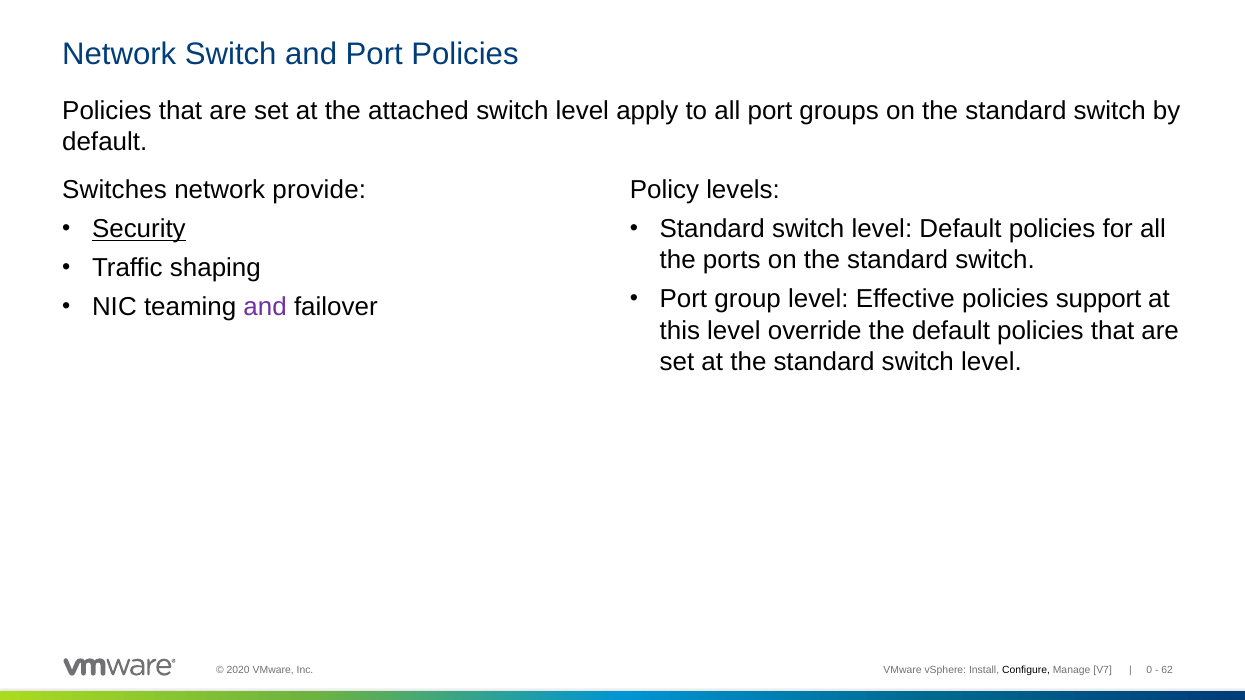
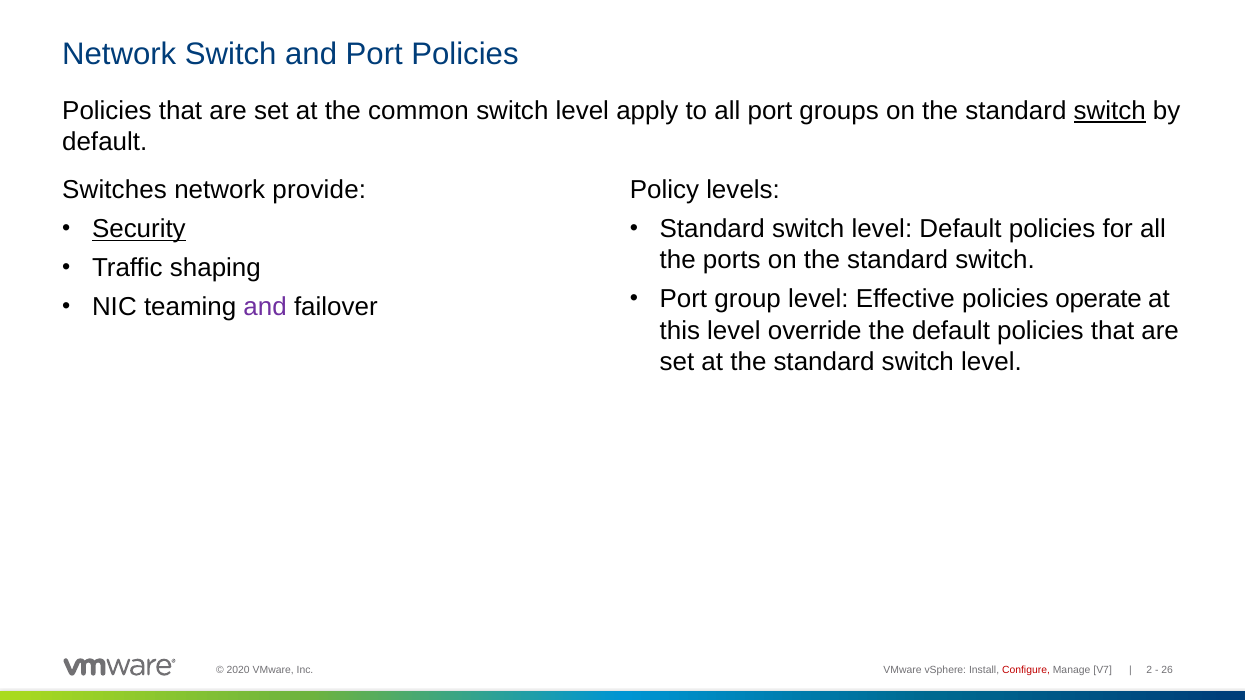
attached: attached -> common
switch at (1110, 111) underline: none -> present
support: support -> operate
Configure colour: black -> red
0: 0 -> 2
62: 62 -> 26
